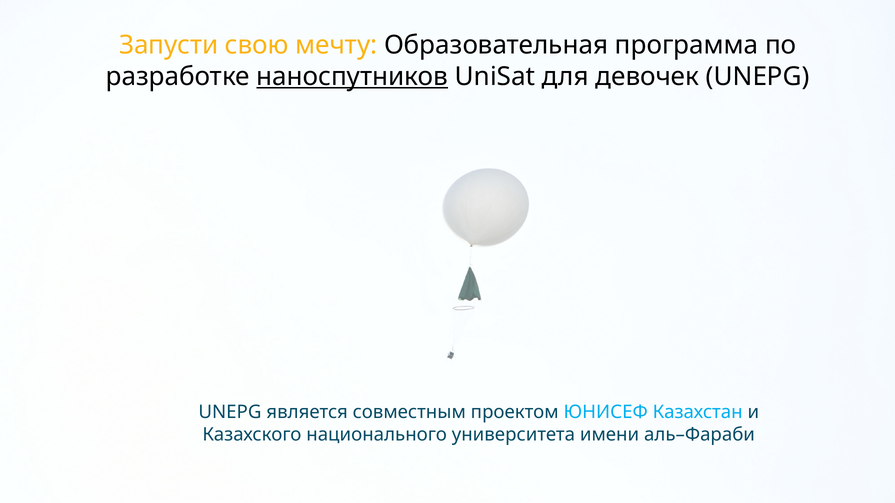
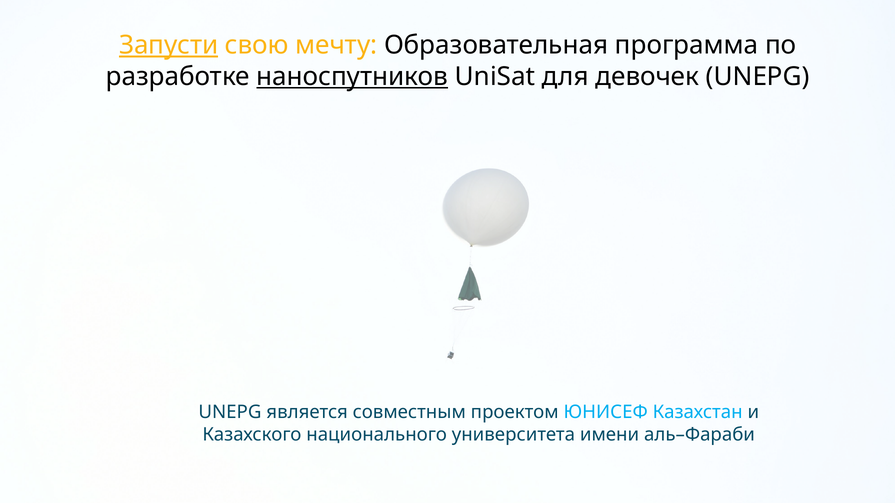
Запусти underline: none -> present
